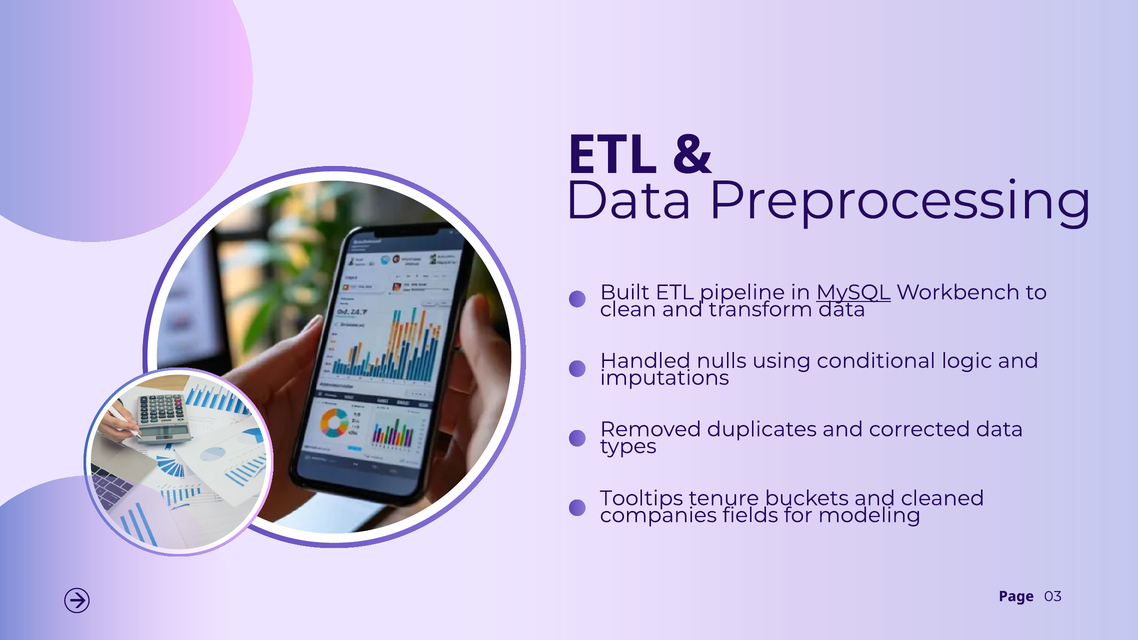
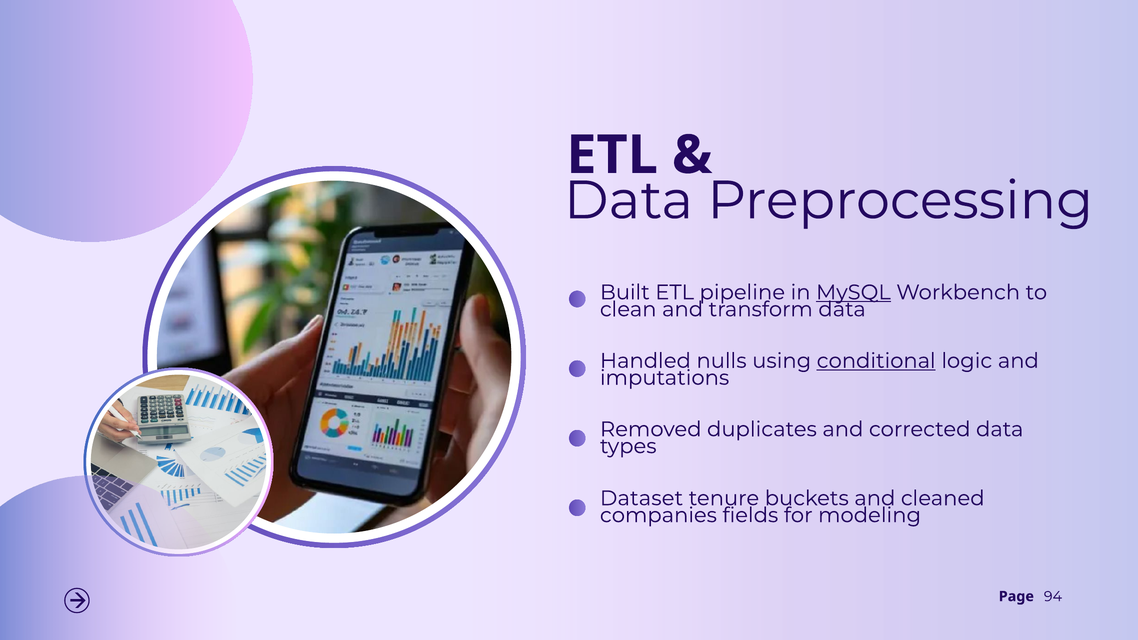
conditional underline: none -> present
Tooltips: Tooltips -> Dataset
03: 03 -> 94
